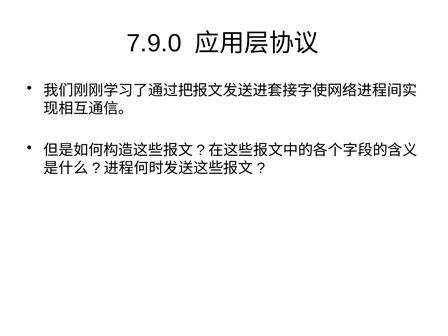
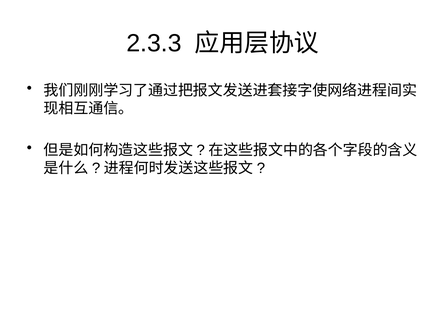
7.9.0: 7.9.0 -> 2.3.3
